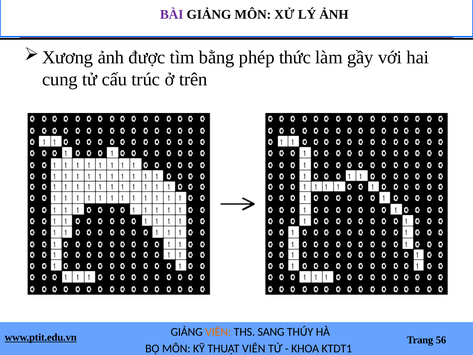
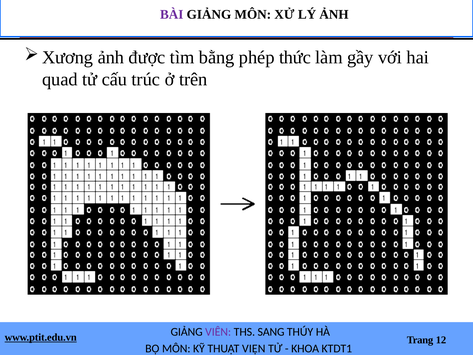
cung: cung -> quad
VIÊN at (218, 332) colour: orange -> purple
56: 56 -> 12
THUẬT VIÊN: VIÊN -> VIỆN
